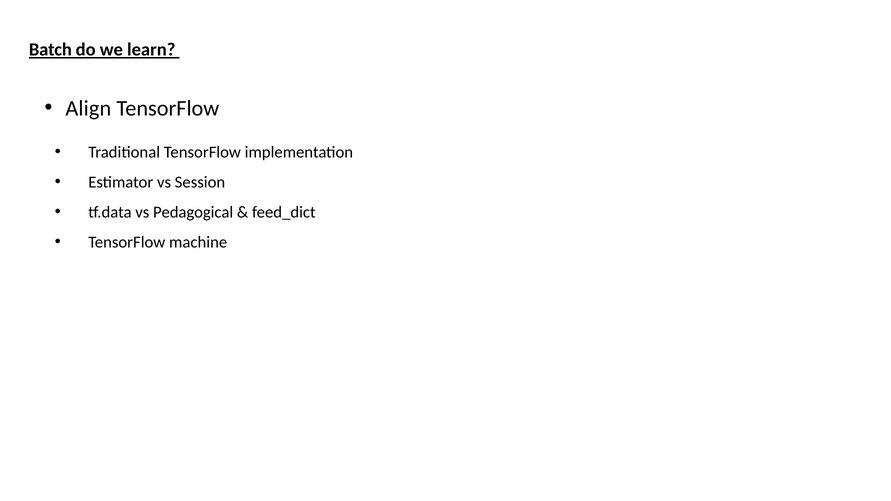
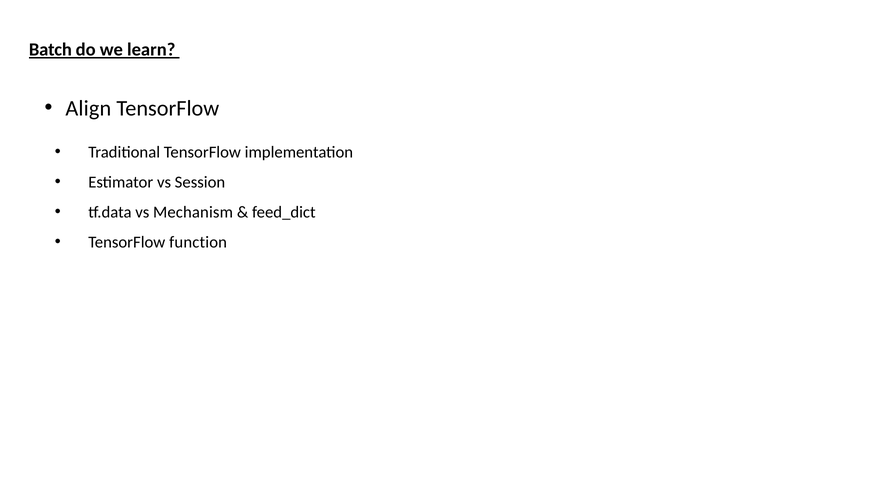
Pedagogical: Pedagogical -> Mechanism
machine: machine -> function
